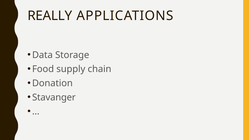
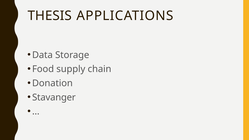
REALLY: REALLY -> THESIS
